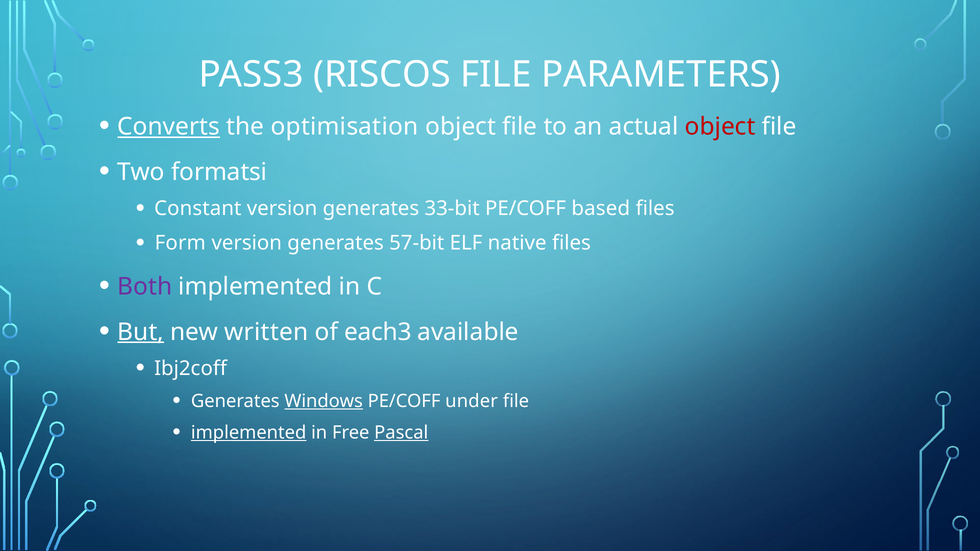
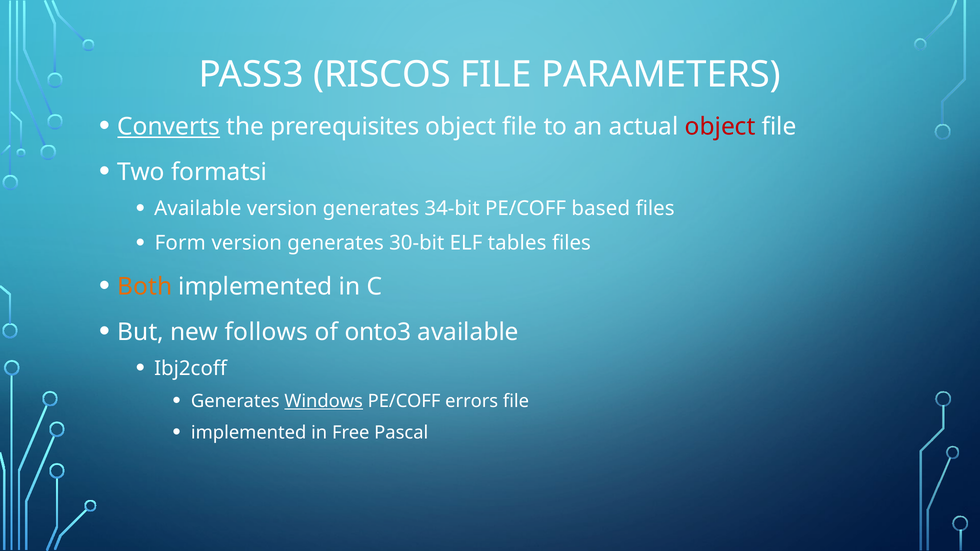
optimisation: optimisation -> prerequisites
Constant at (198, 209): Constant -> Available
33-bit: 33-bit -> 34-bit
57-bit: 57-bit -> 30-bit
native: native -> tables
Both colour: purple -> orange
But underline: present -> none
written: written -> follows
each3: each3 -> onto3
under: under -> errors
implemented at (249, 433) underline: present -> none
Pascal underline: present -> none
